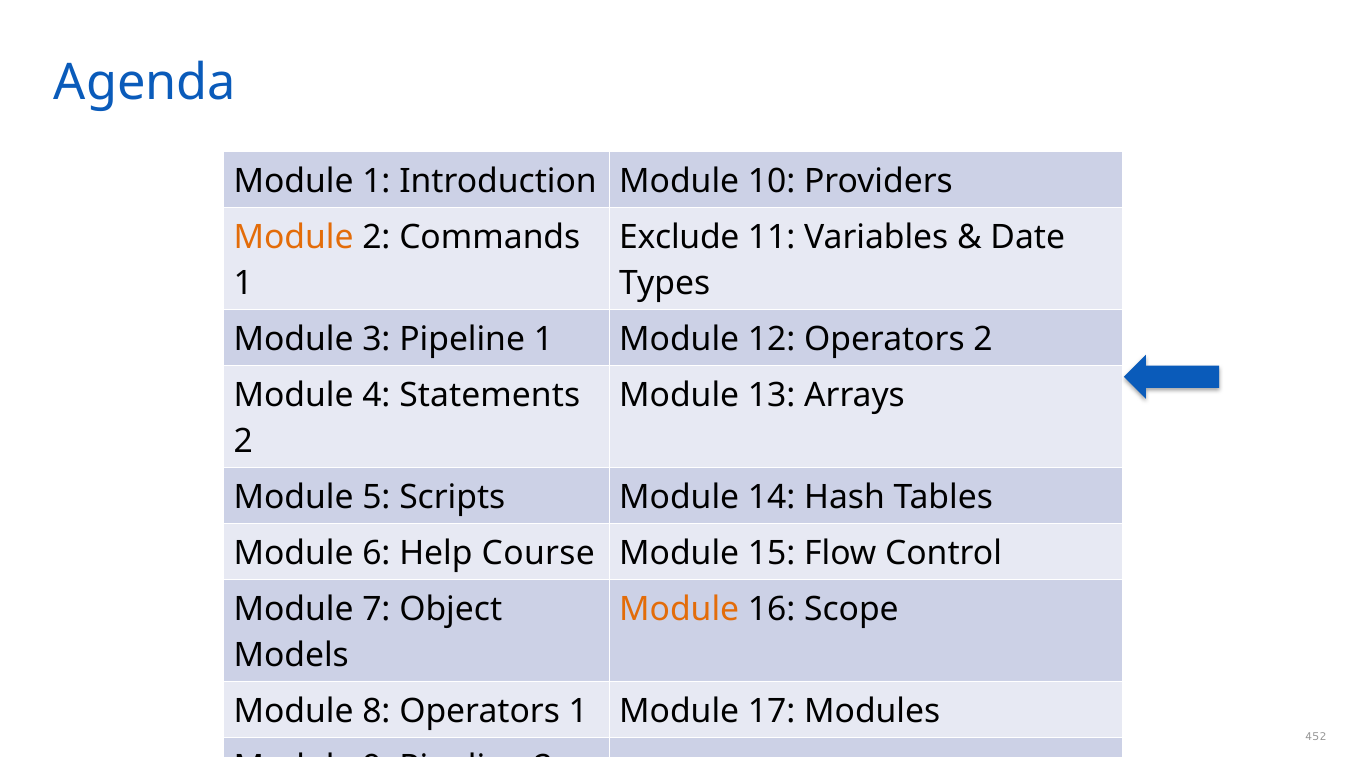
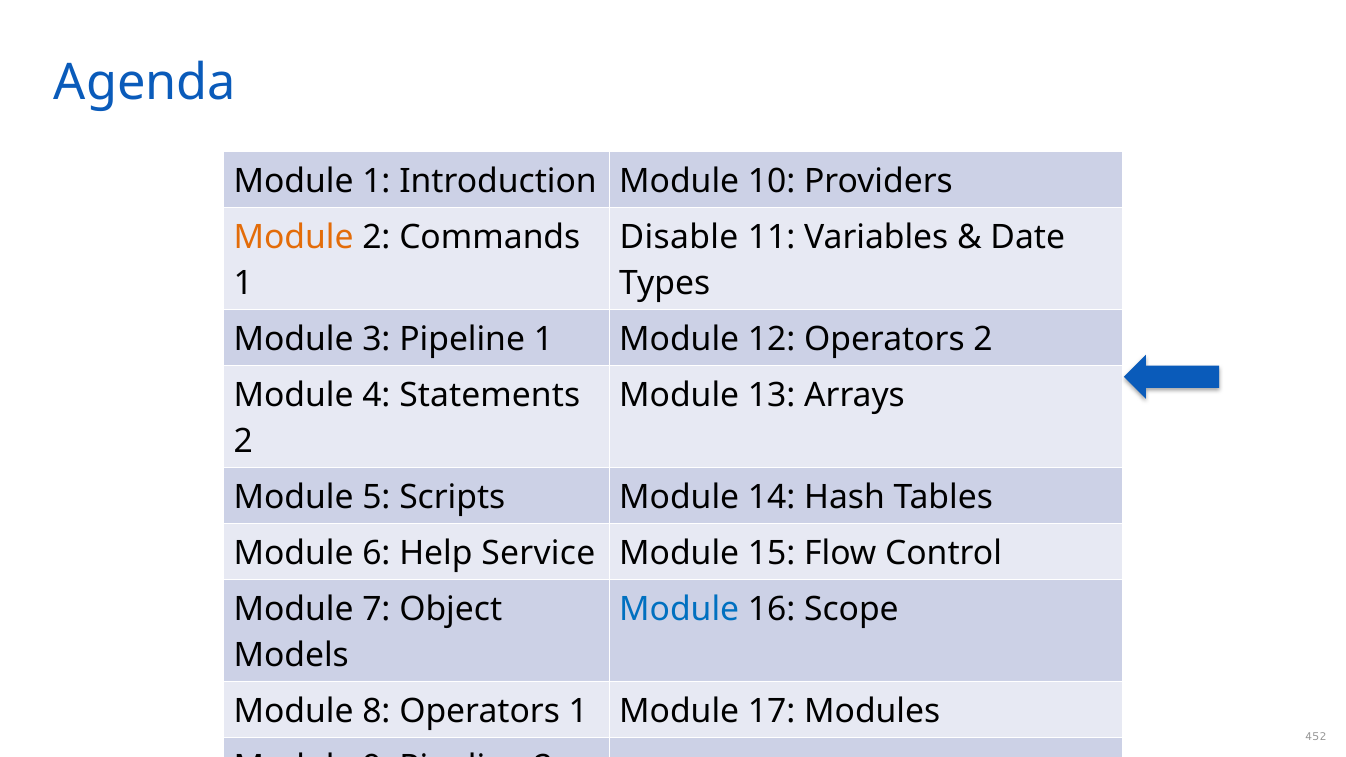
Exclude: Exclude -> Disable
Course: Course -> Service
Module at (679, 610) colour: orange -> blue
